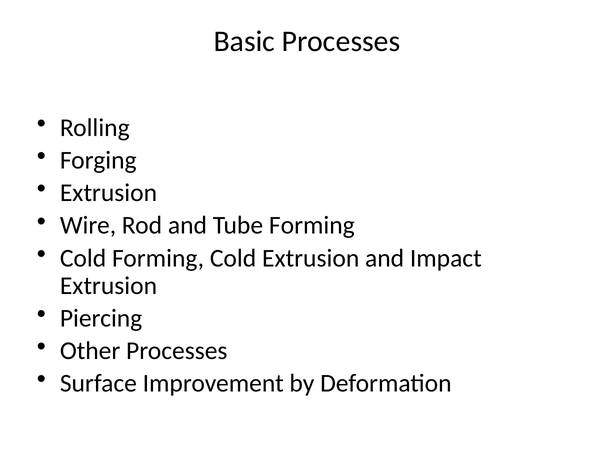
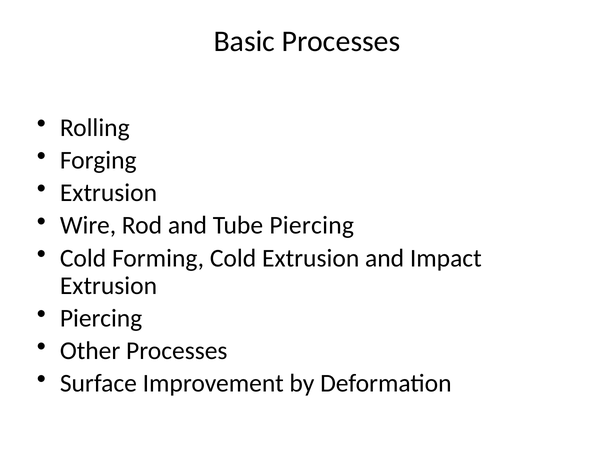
Tube Forming: Forming -> Piercing
